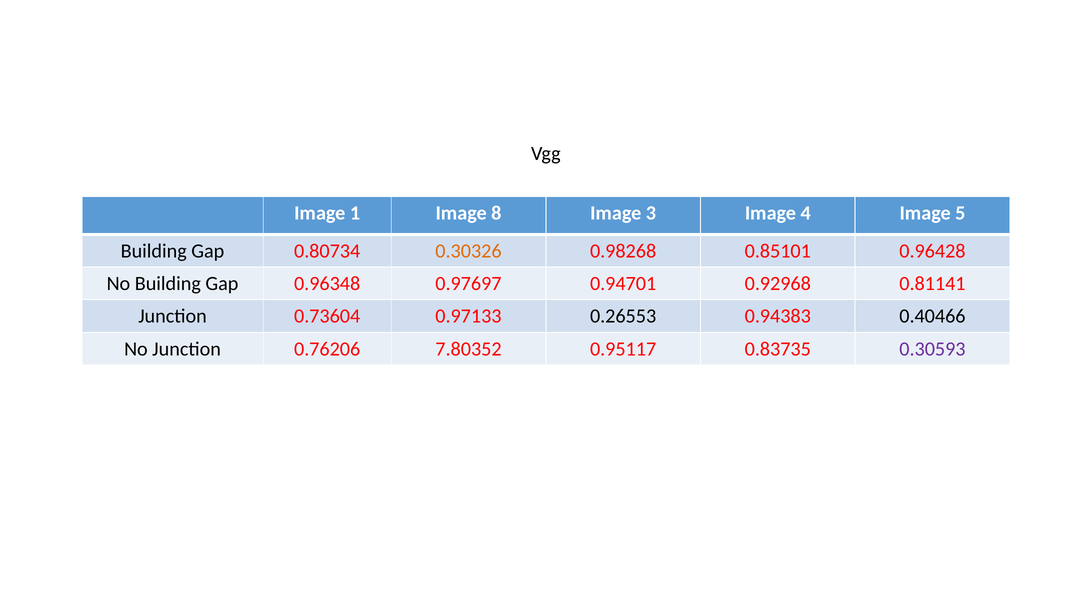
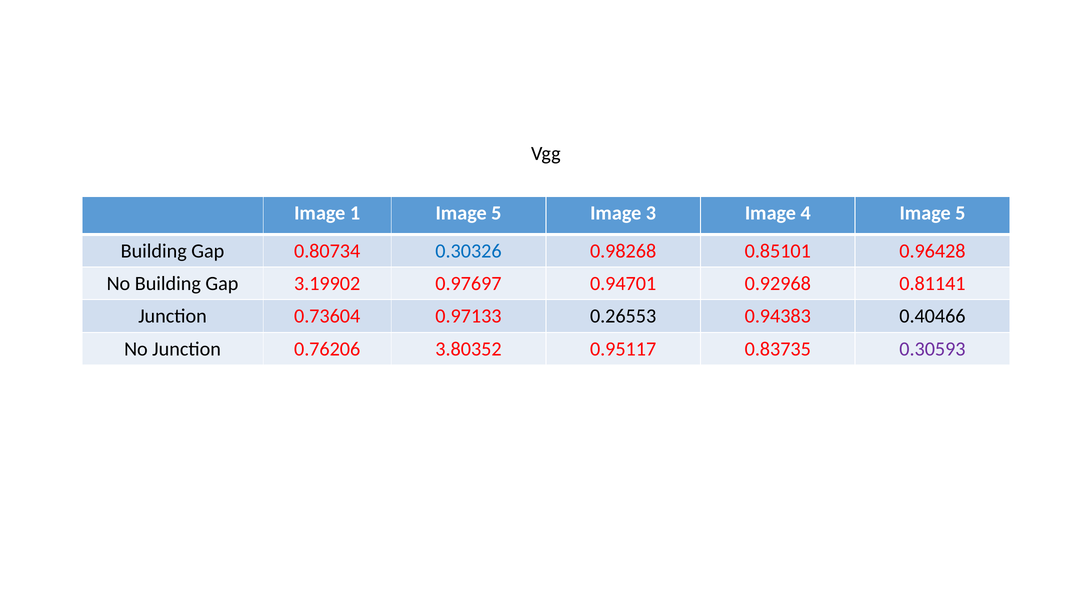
1 Image 8: 8 -> 5
0.30326 colour: orange -> blue
0.96348: 0.96348 -> 3.19902
7.80352: 7.80352 -> 3.80352
